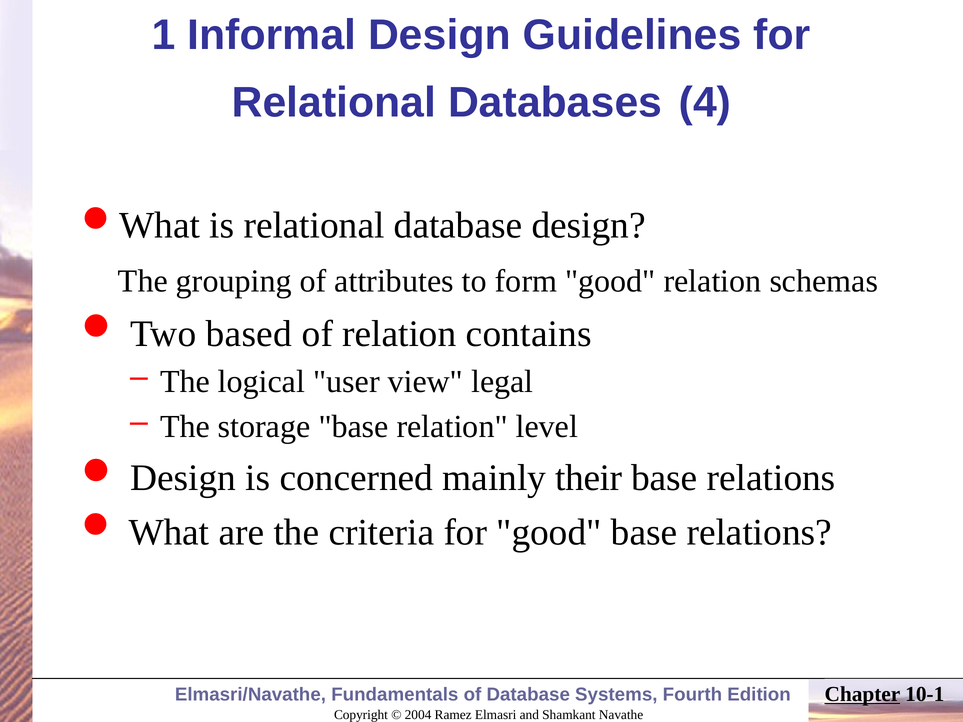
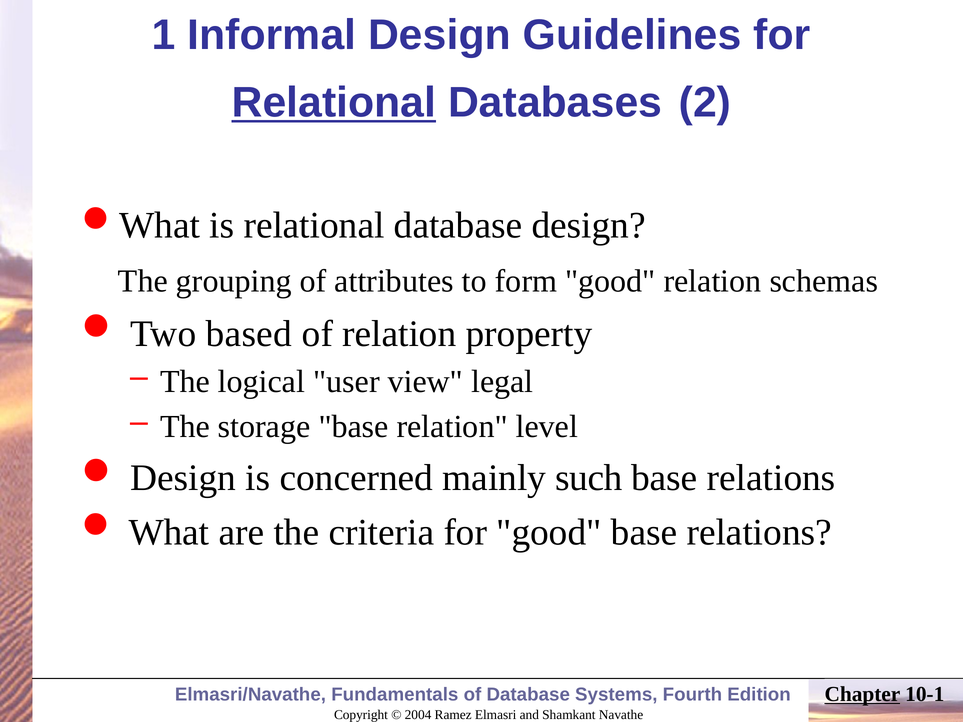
Relational at (334, 103) underline: none -> present
4: 4 -> 2
contains: contains -> property
their: their -> such
